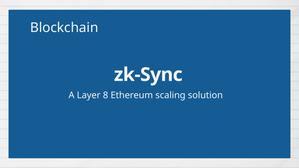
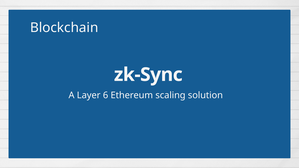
8: 8 -> 6
